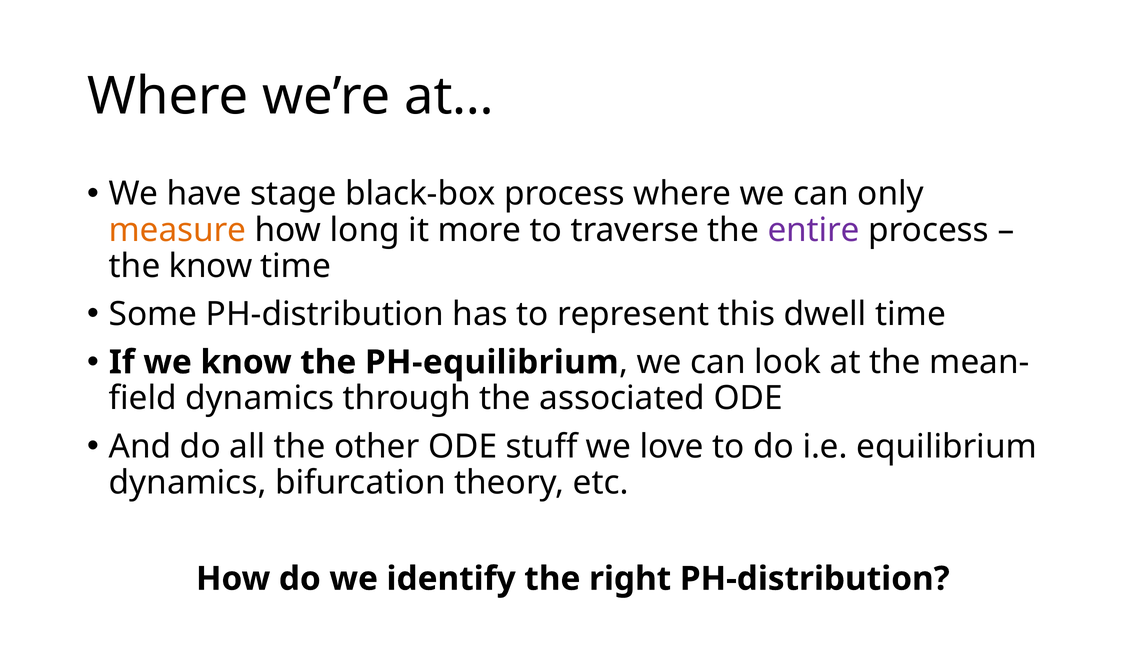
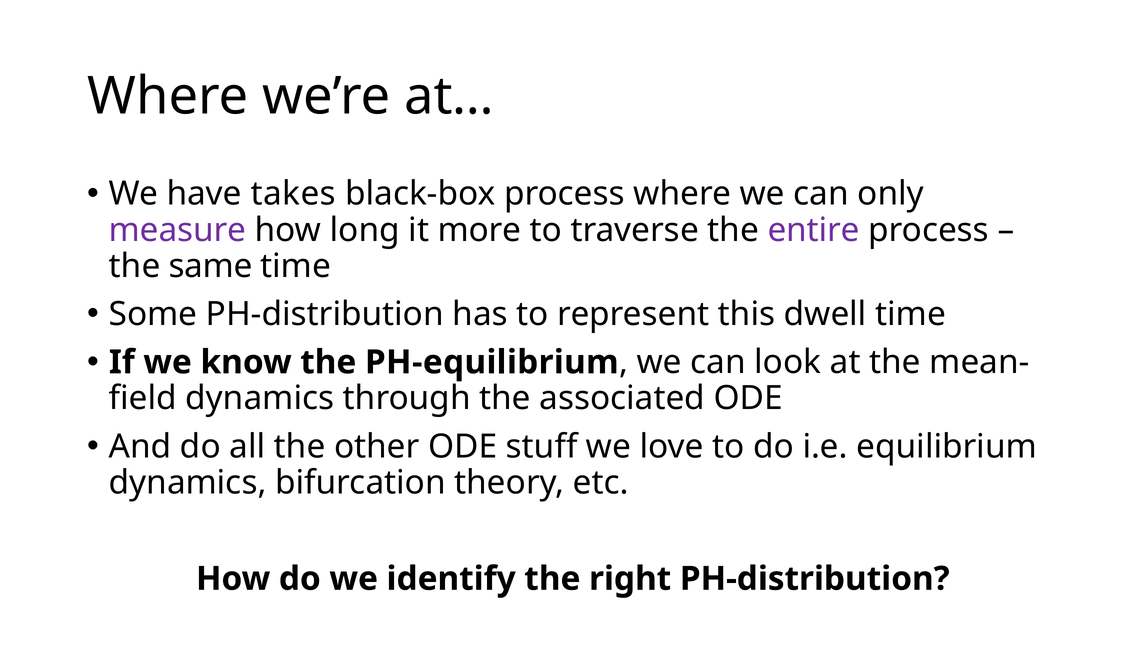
stage: stage -> takes
measure colour: orange -> purple
the know: know -> same
